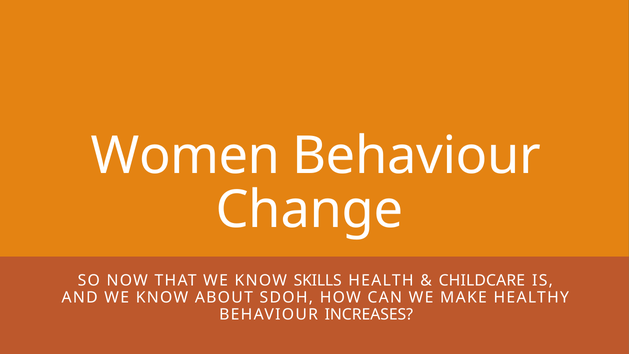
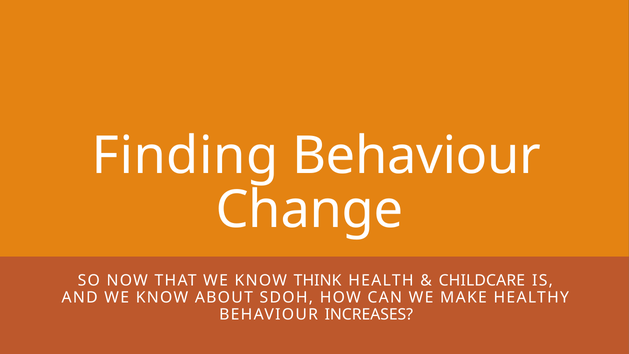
Women: Women -> Finding
SKILLS: SKILLS -> THINK
